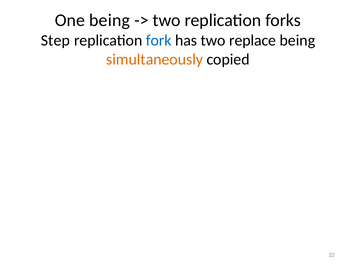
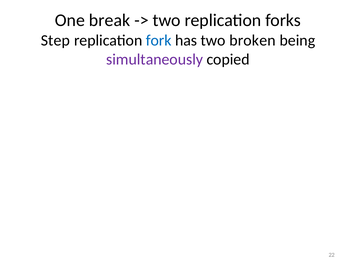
One being: being -> break
replace: replace -> broken
simultaneously colour: orange -> purple
